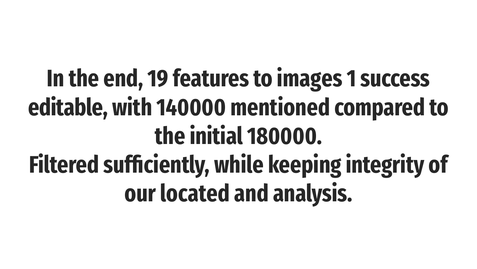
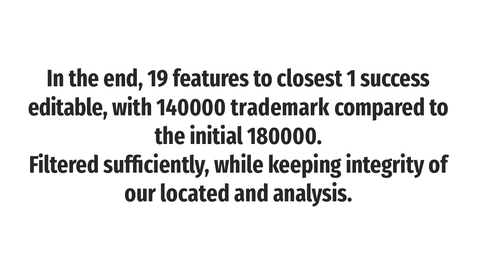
images: images -> closest
mentioned: mentioned -> trademark
